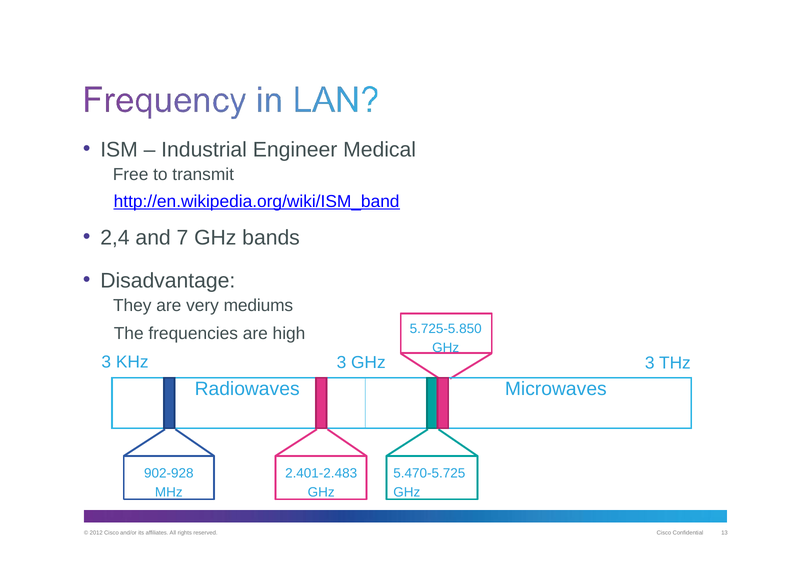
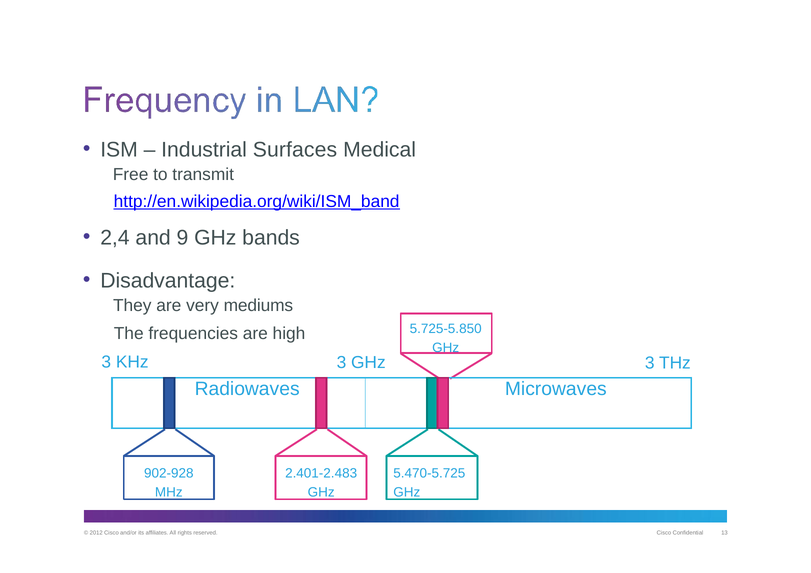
Engineer: Engineer -> Surfaces
7: 7 -> 9
